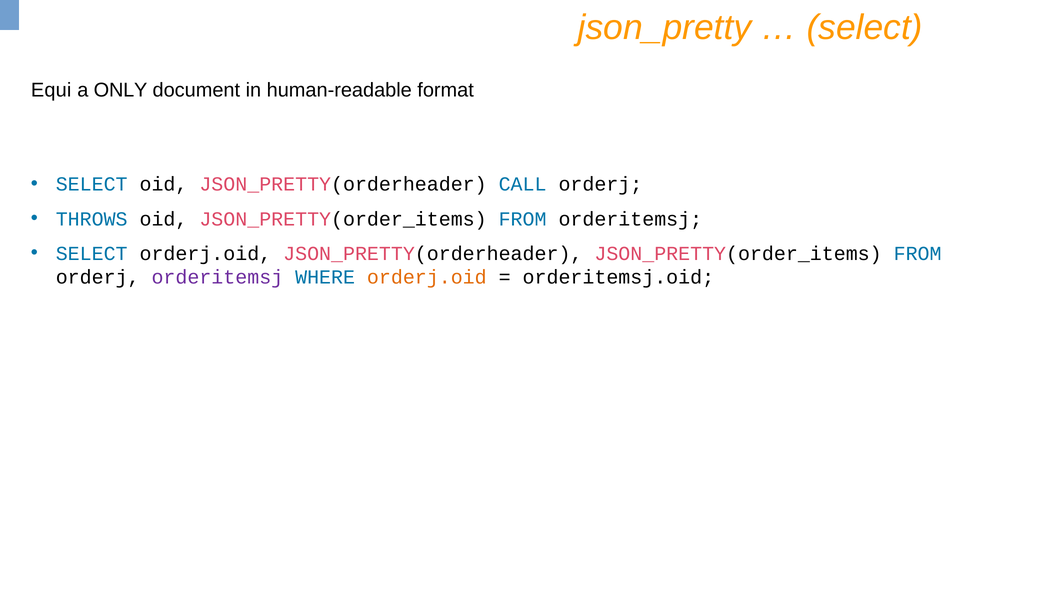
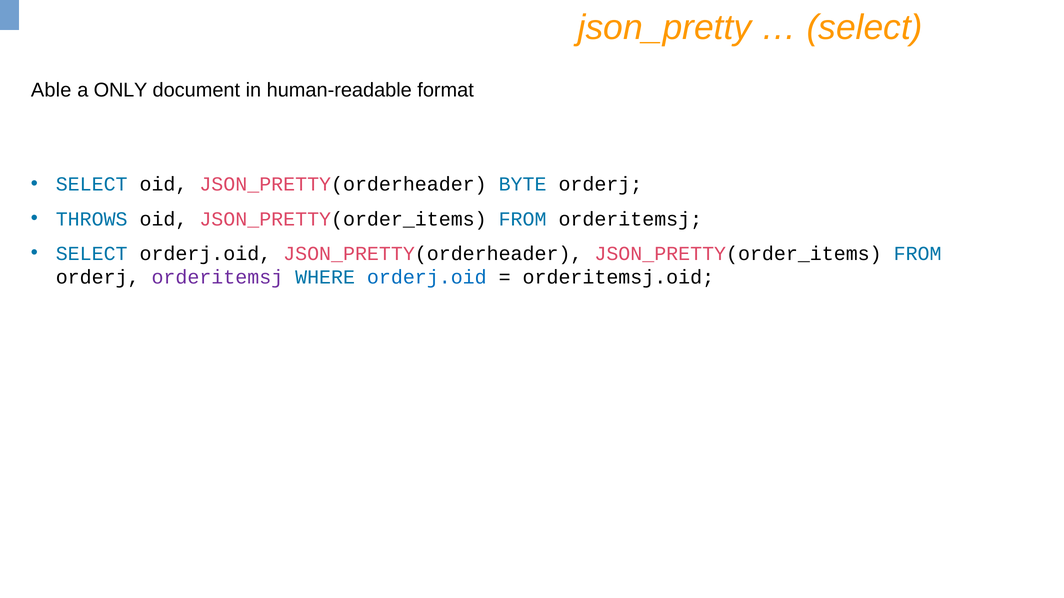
Equi: Equi -> Able
CALL: CALL -> BYTE
orderj.oid at (427, 278) colour: orange -> blue
